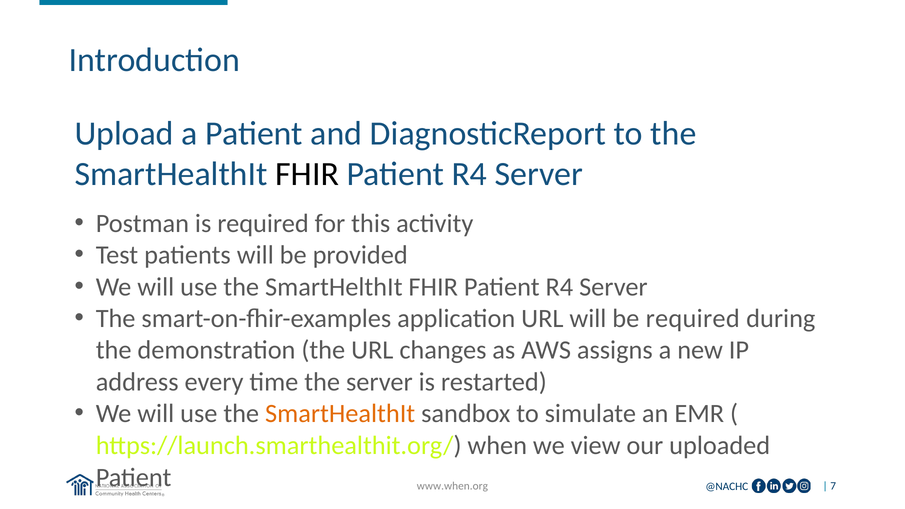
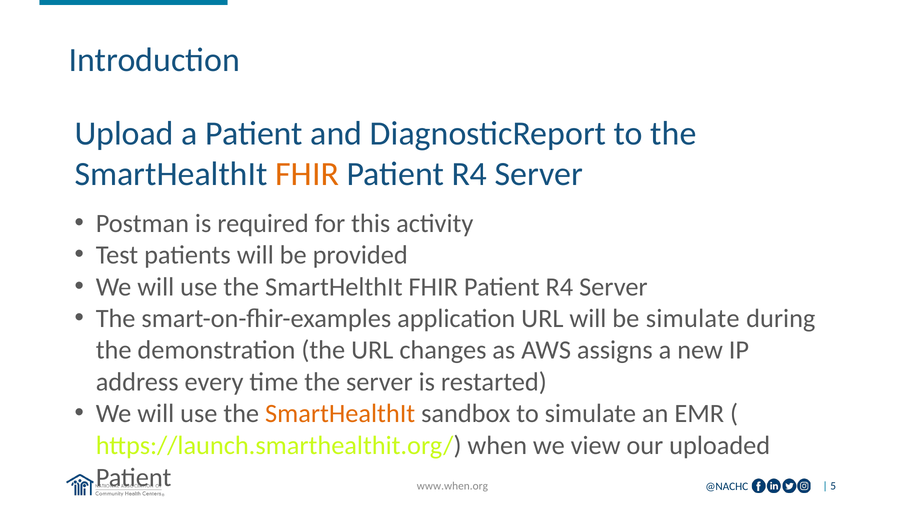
FHIR at (307, 174) colour: black -> orange
be required: required -> simulate
7: 7 -> 5
